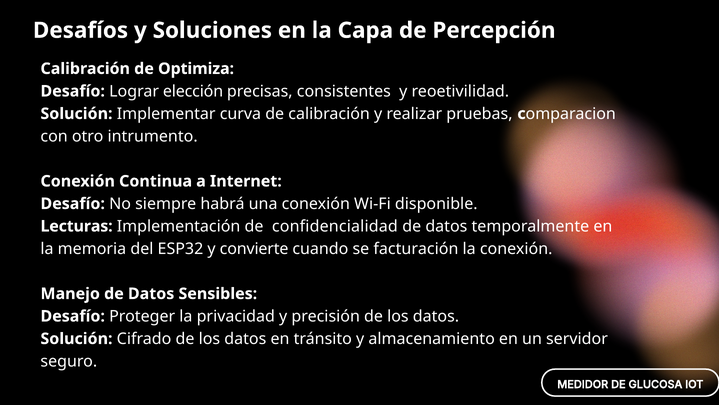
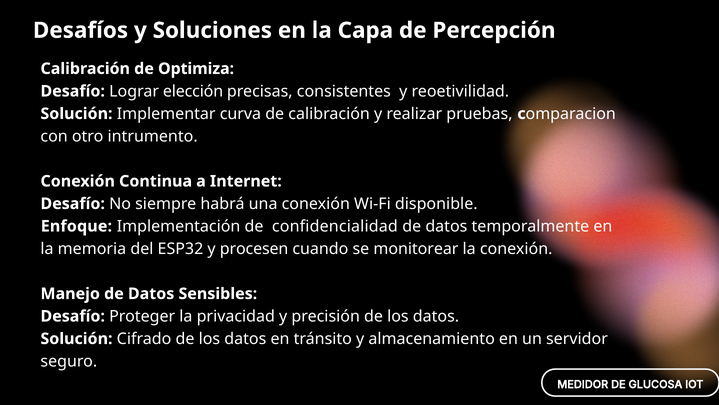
Lecturas: Lecturas -> Enfoque
convierte: convierte -> procesen
facturación: facturación -> monitorear
